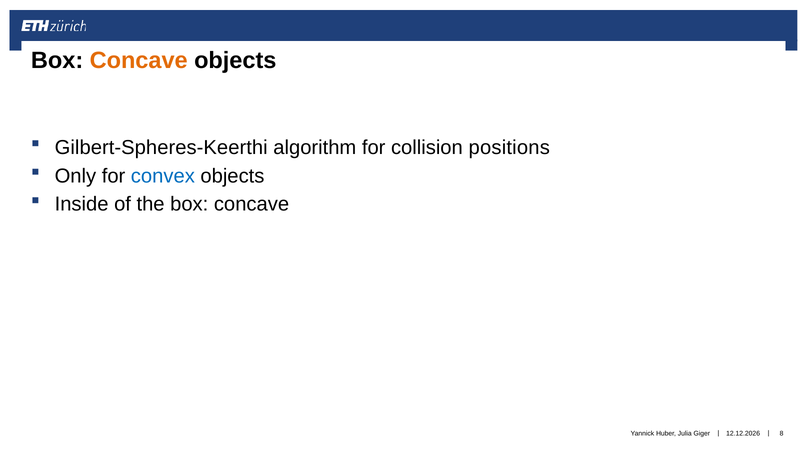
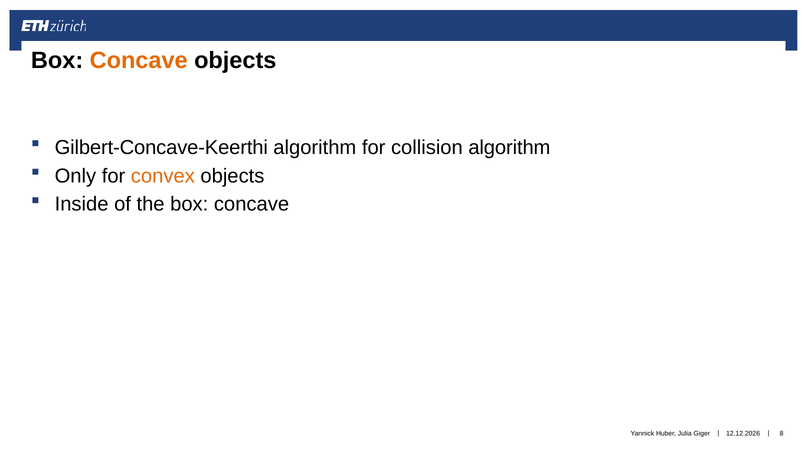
Gilbert-Spheres-Keerthi: Gilbert-Spheres-Keerthi -> Gilbert-Concave-Keerthi
collision positions: positions -> algorithm
convex colour: blue -> orange
